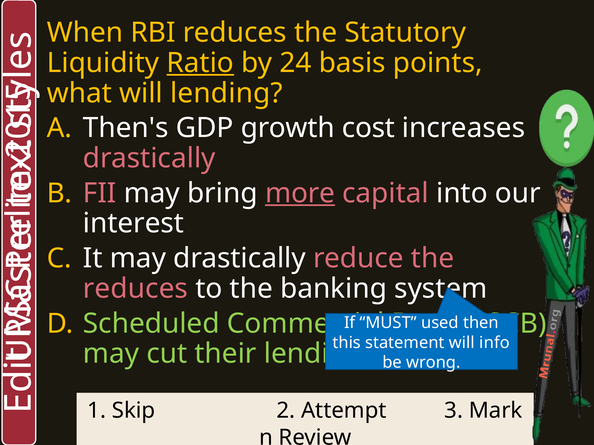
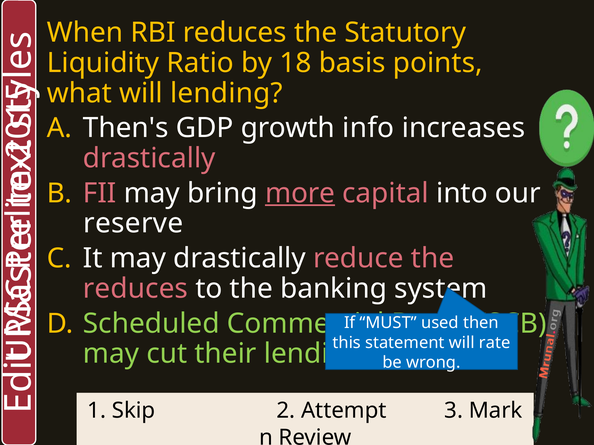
Ratio underline: present -> none
24: 24 -> 18
cost: cost -> info
interest: interest -> reserve
info: info -> rate
